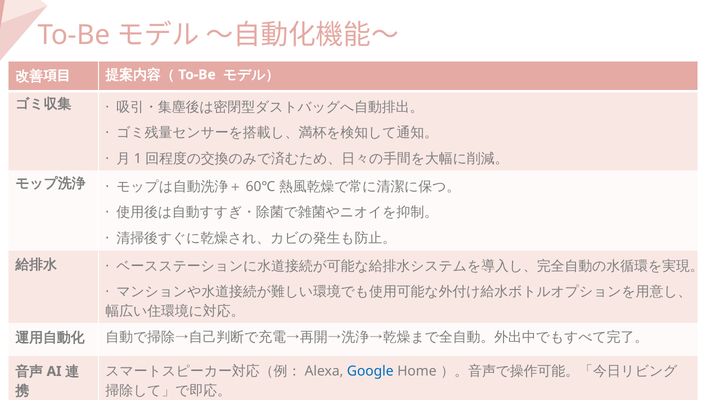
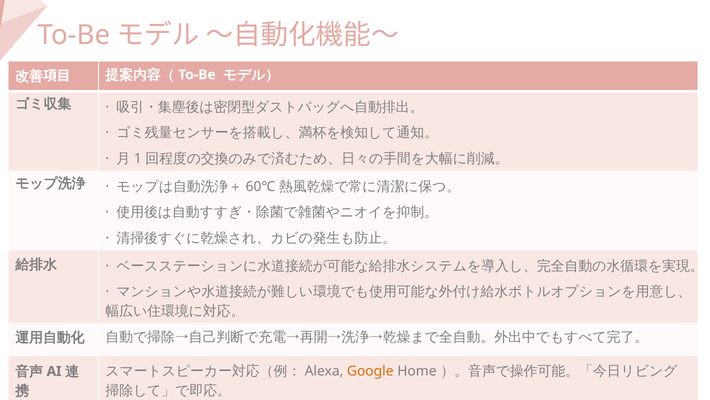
Google colour: blue -> orange
